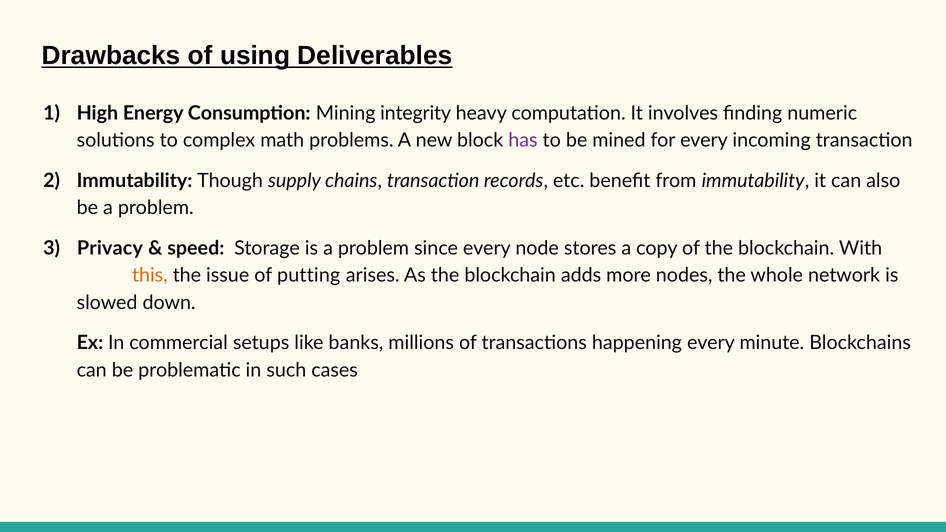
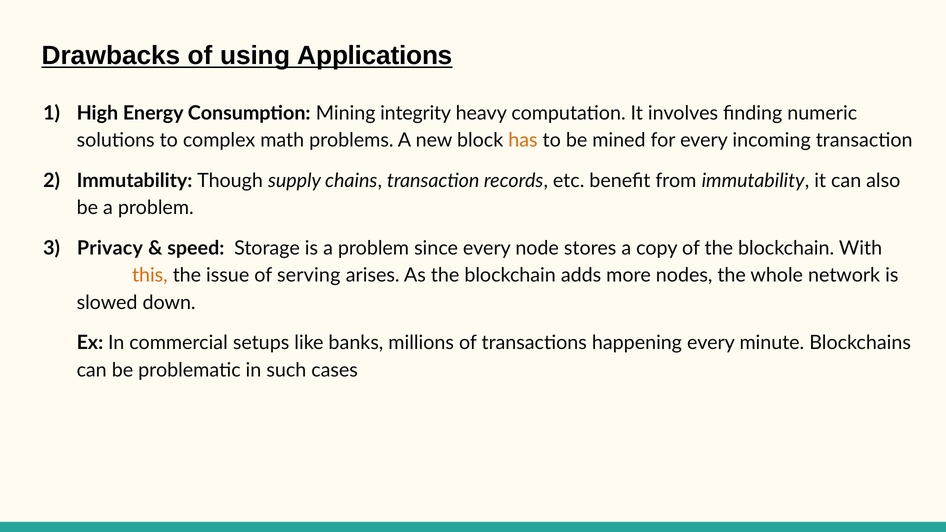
Deliverables: Deliverables -> Applications
has colour: purple -> orange
putting: putting -> serving
